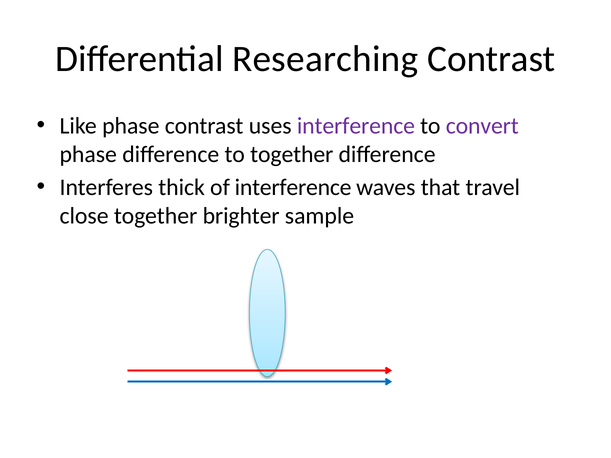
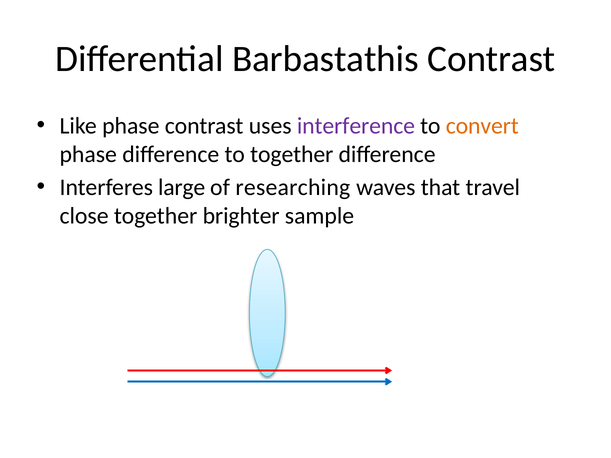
Researching: Researching -> Barbastathis
convert colour: purple -> orange
thick: thick -> large
of interference: interference -> researching
